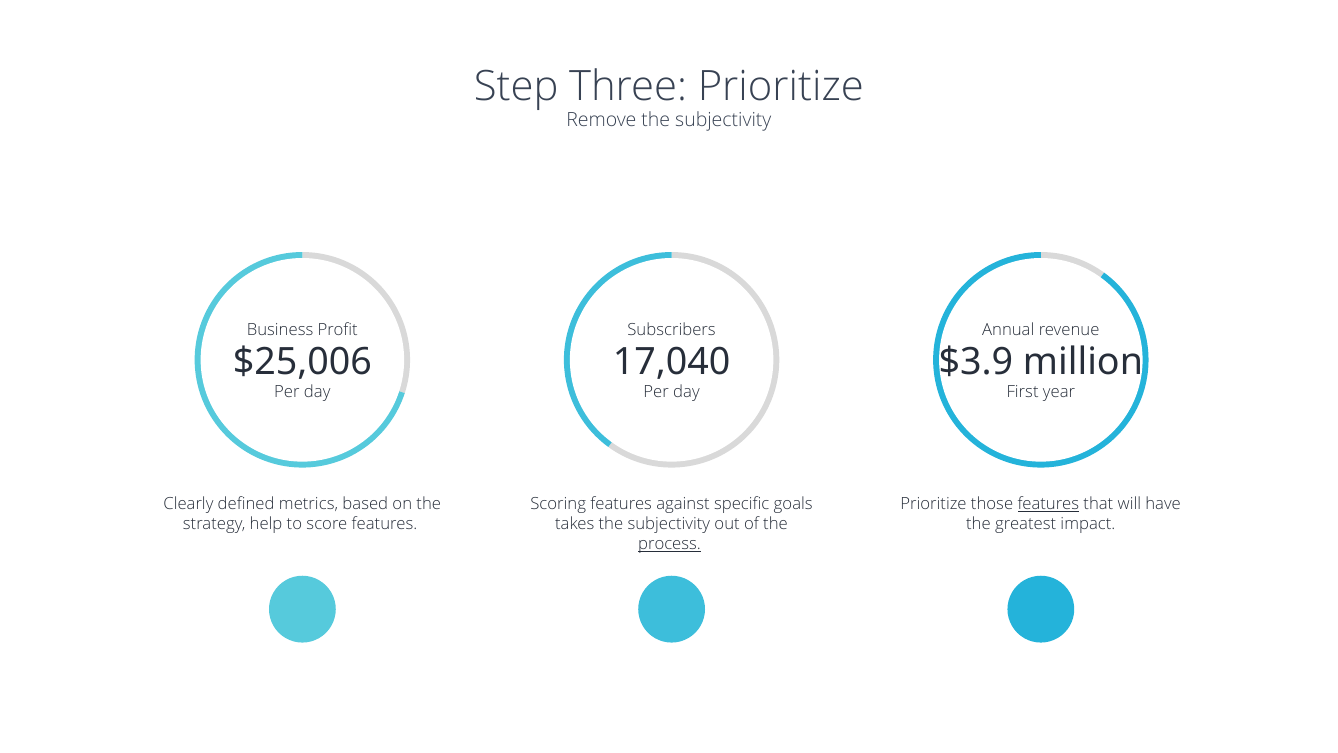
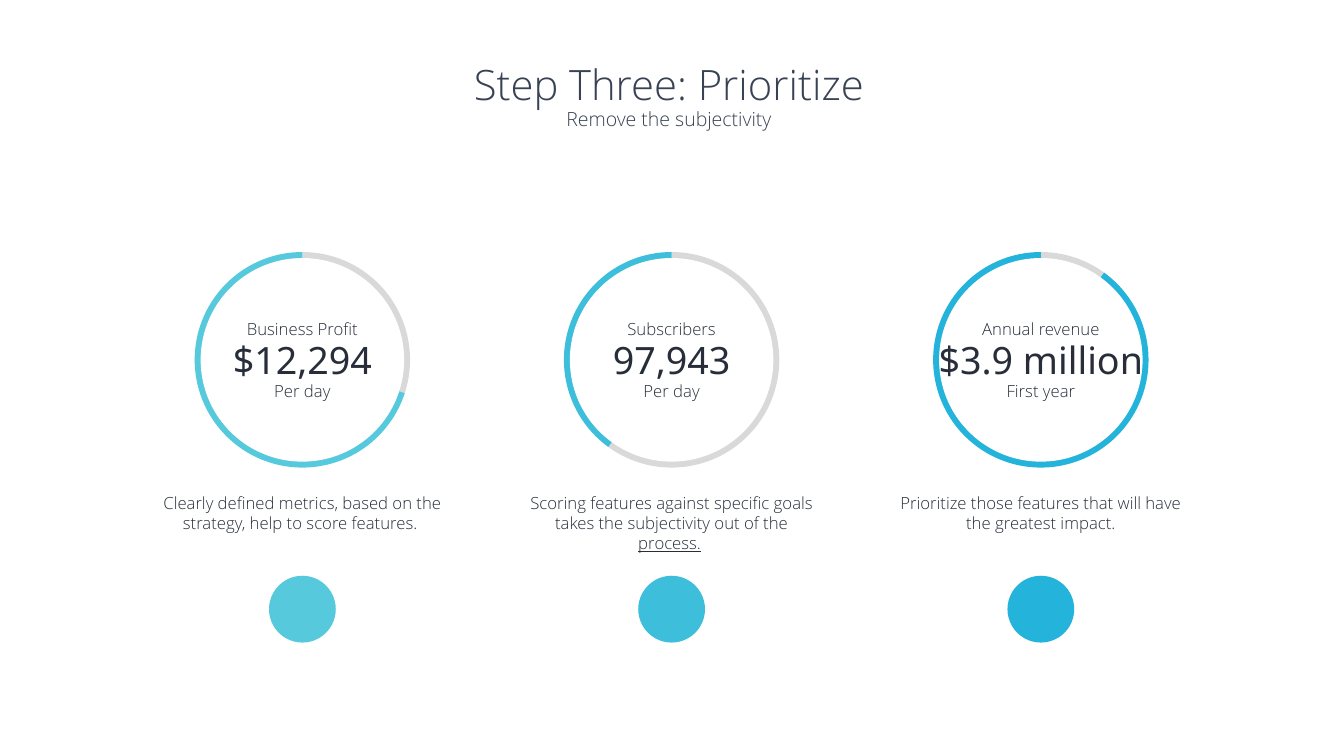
$25,006: $25,006 -> $12,294
17,040: 17,040 -> 97,943
features at (1048, 504) underline: present -> none
